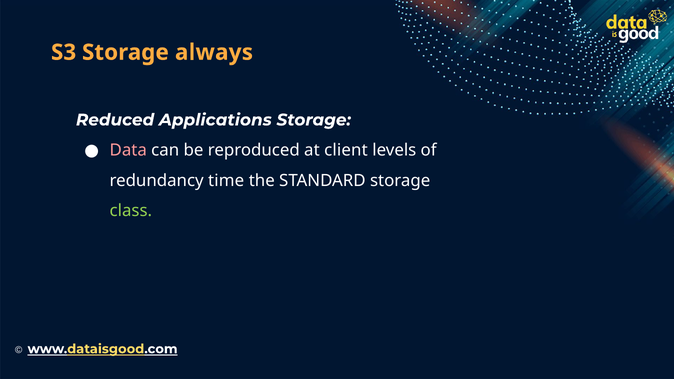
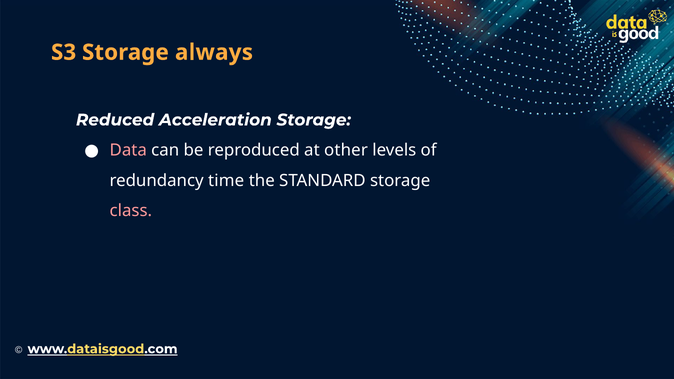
Applications: Applications -> Acceleration
client: client -> other
class colour: light green -> pink
